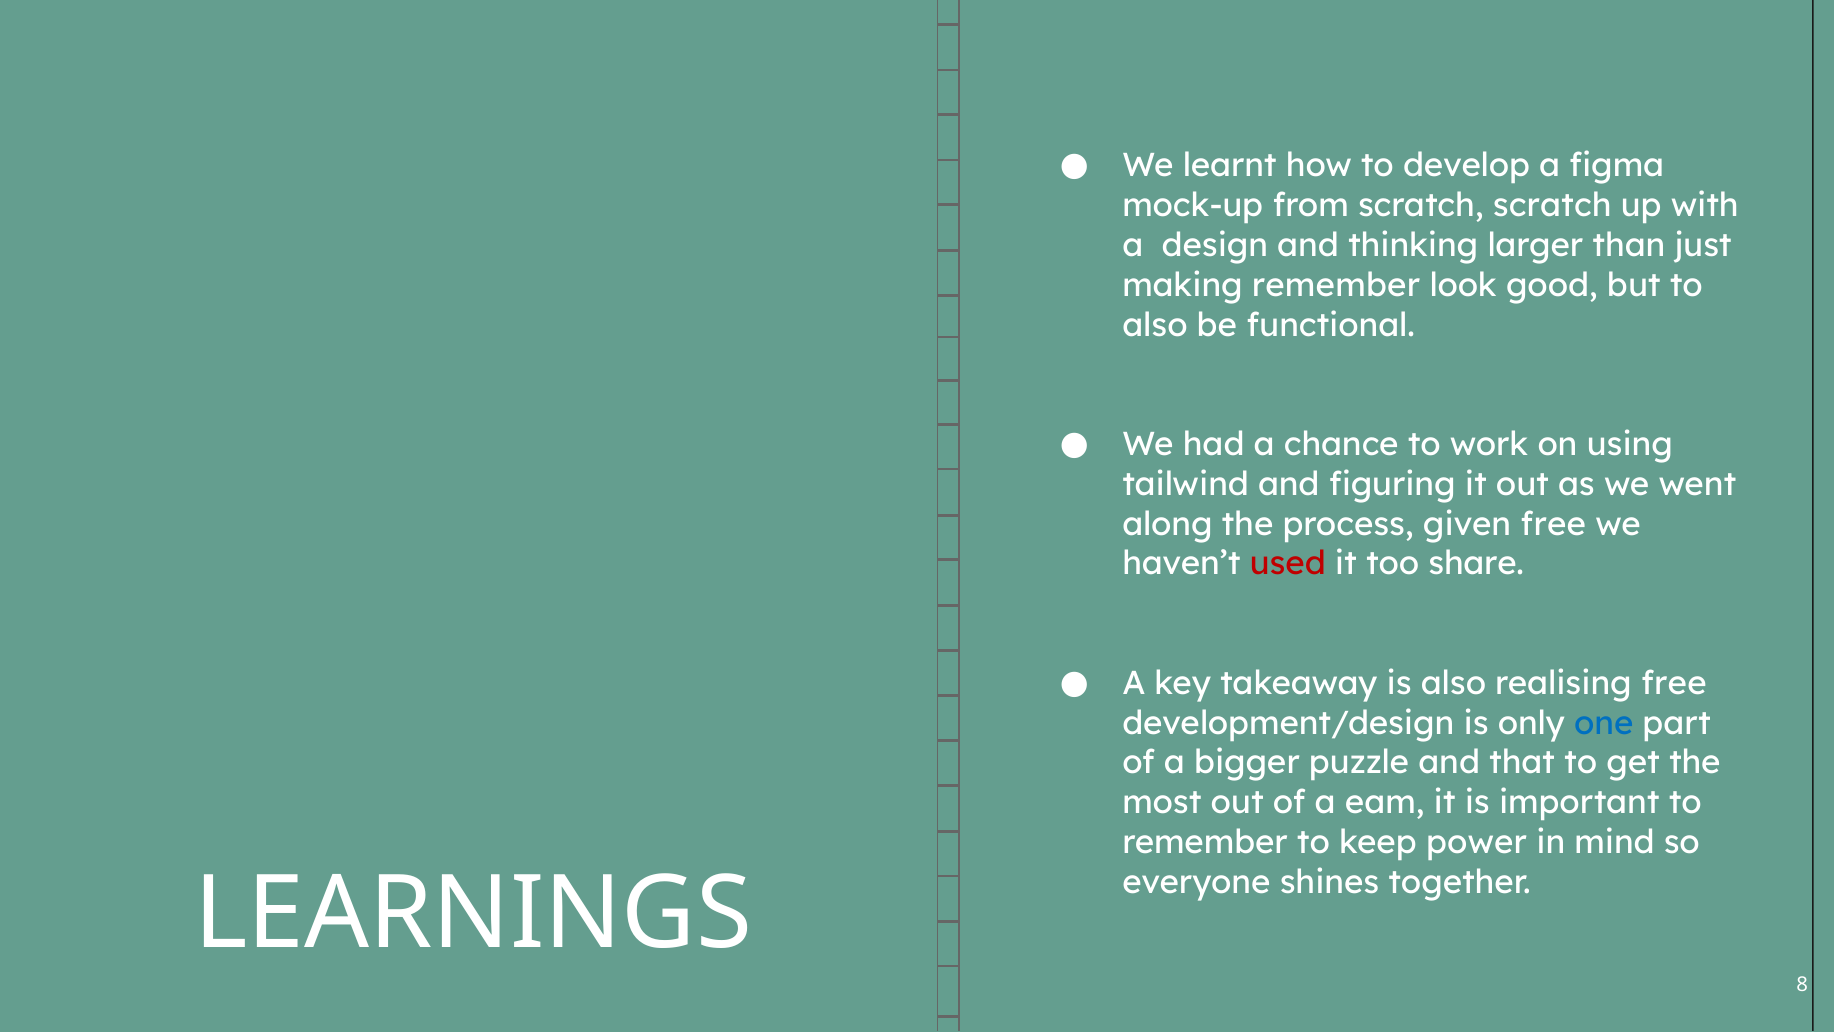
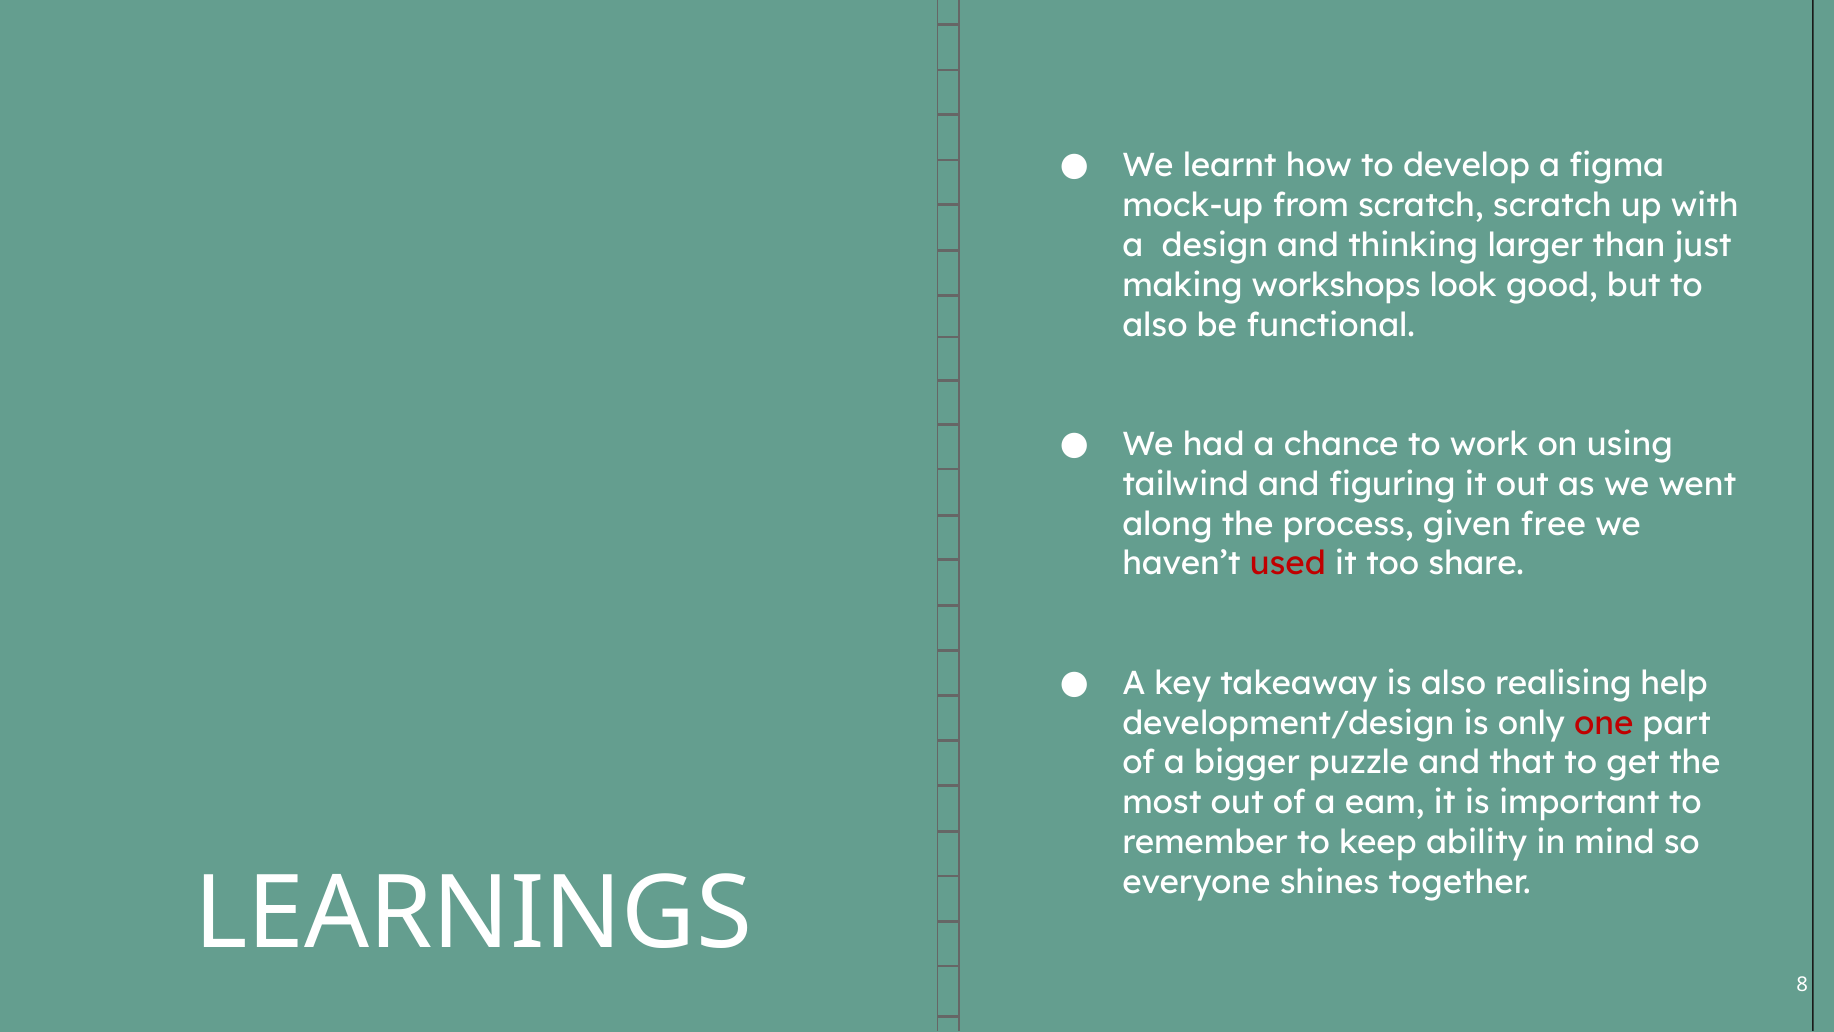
making remember: remember -> workshops
realising free: free -> help
one colour: blue -> red
power: power -> ability
